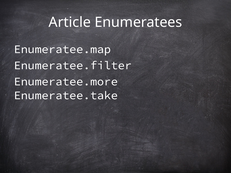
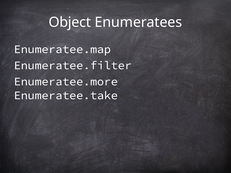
Article: Article -> Object
